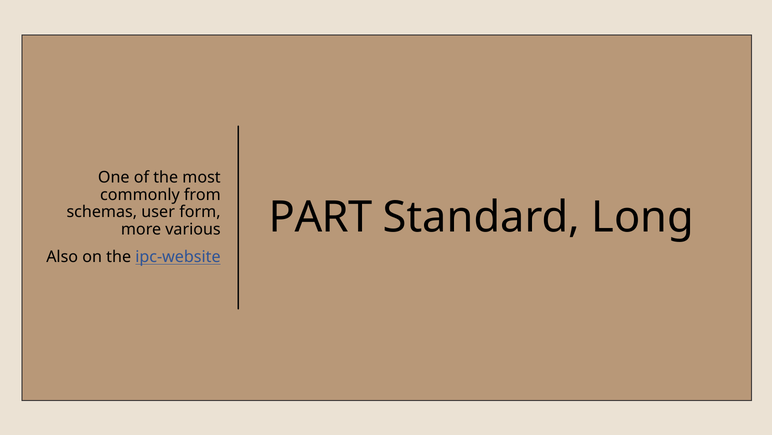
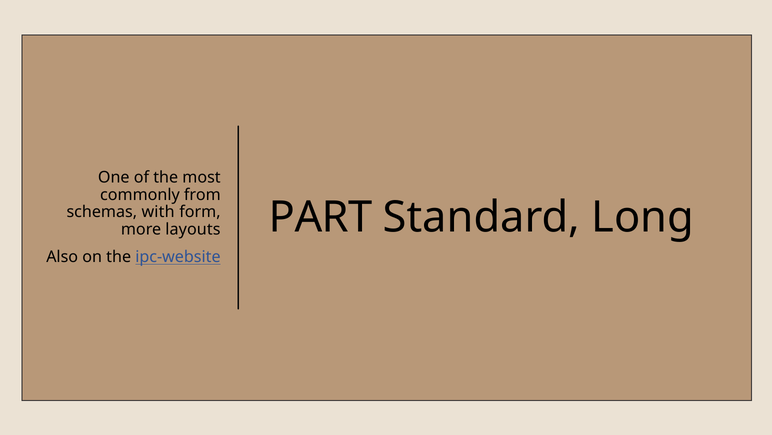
user: user -> with
various: various -> layouts
